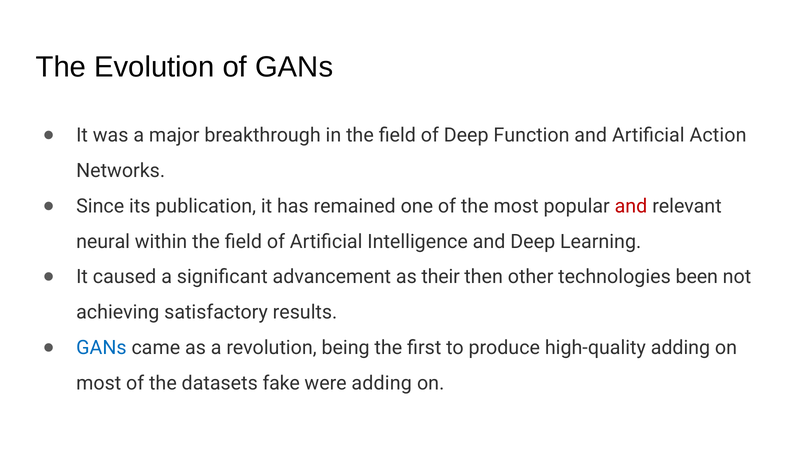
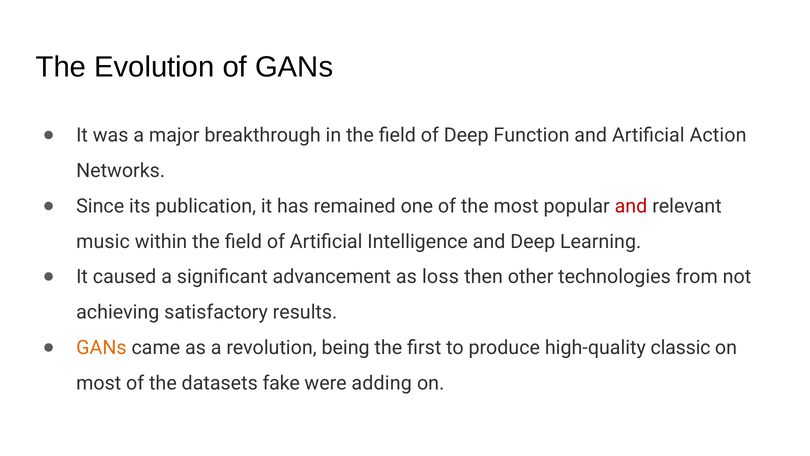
neural: neural -> music
their: their -> loss
been: been -> from
GANs at (101, 348) colour: blue -> orange
high-quality adding: adding -> classic
